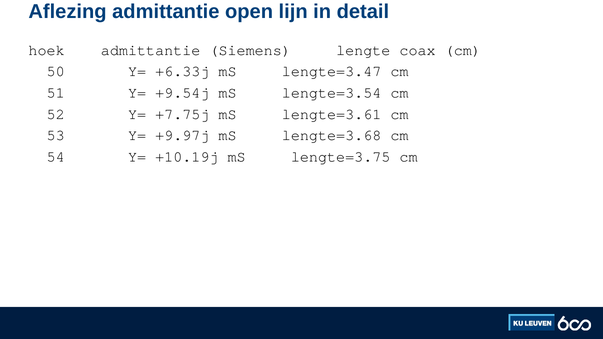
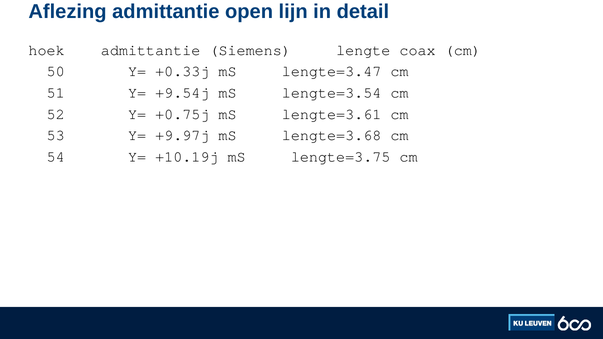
+6.33j: +6.33j -> +0.33j
+7.75j: +7.75j -> +0.75j
